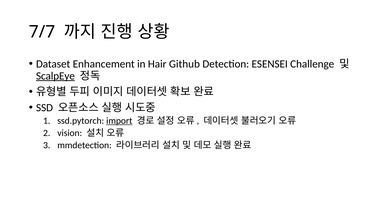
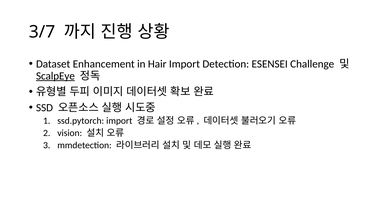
7/7: 7/7 -> 3/7
Hair Github: Github -> Import
import at (119, 121) underline: present -> none
